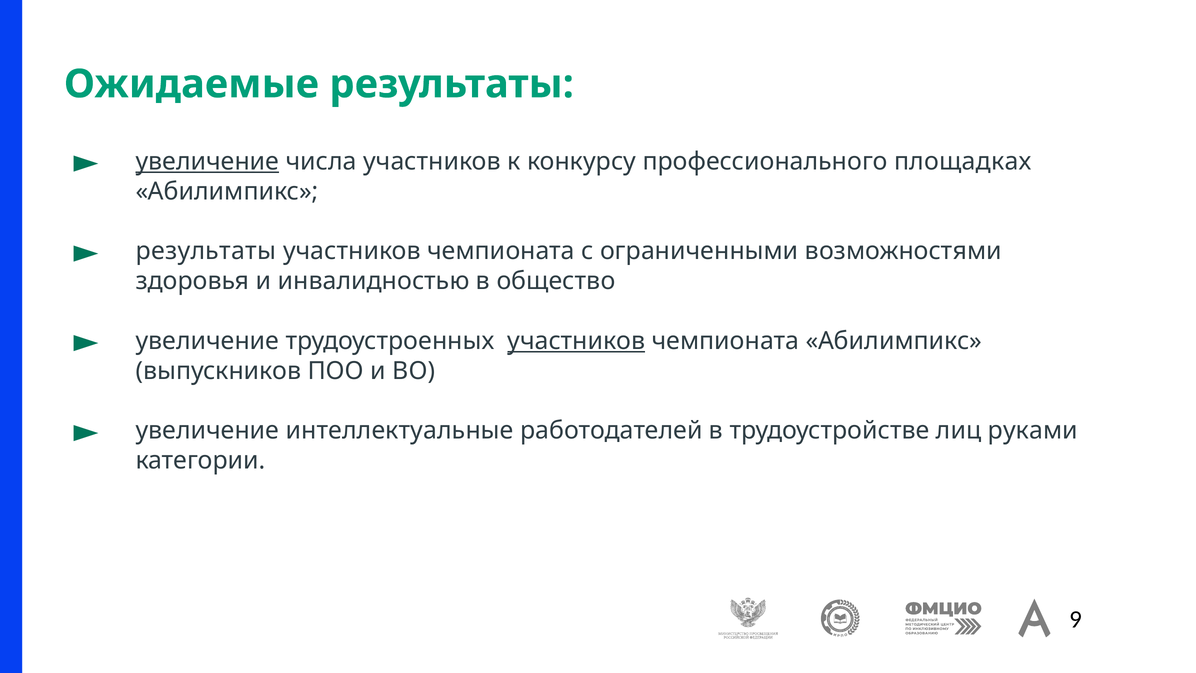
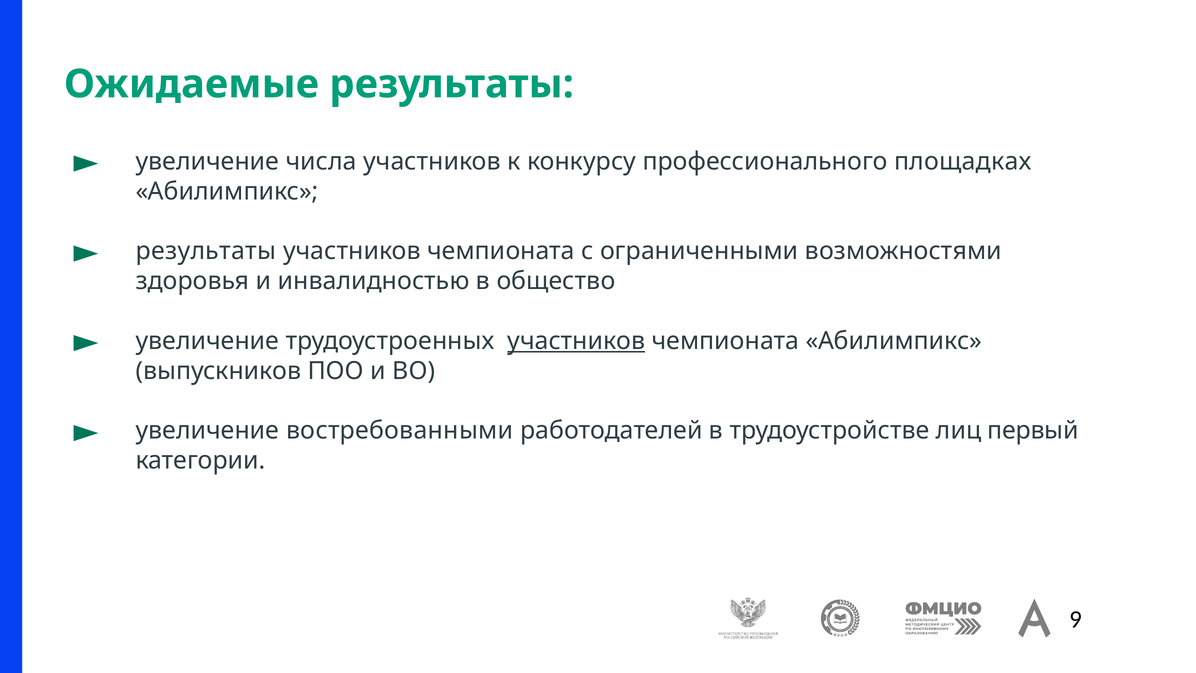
увеличение at (207, 161) underline: present -> none
интеллектуальные: интеллектуальные -> востребованными
руками: руками -> первый
